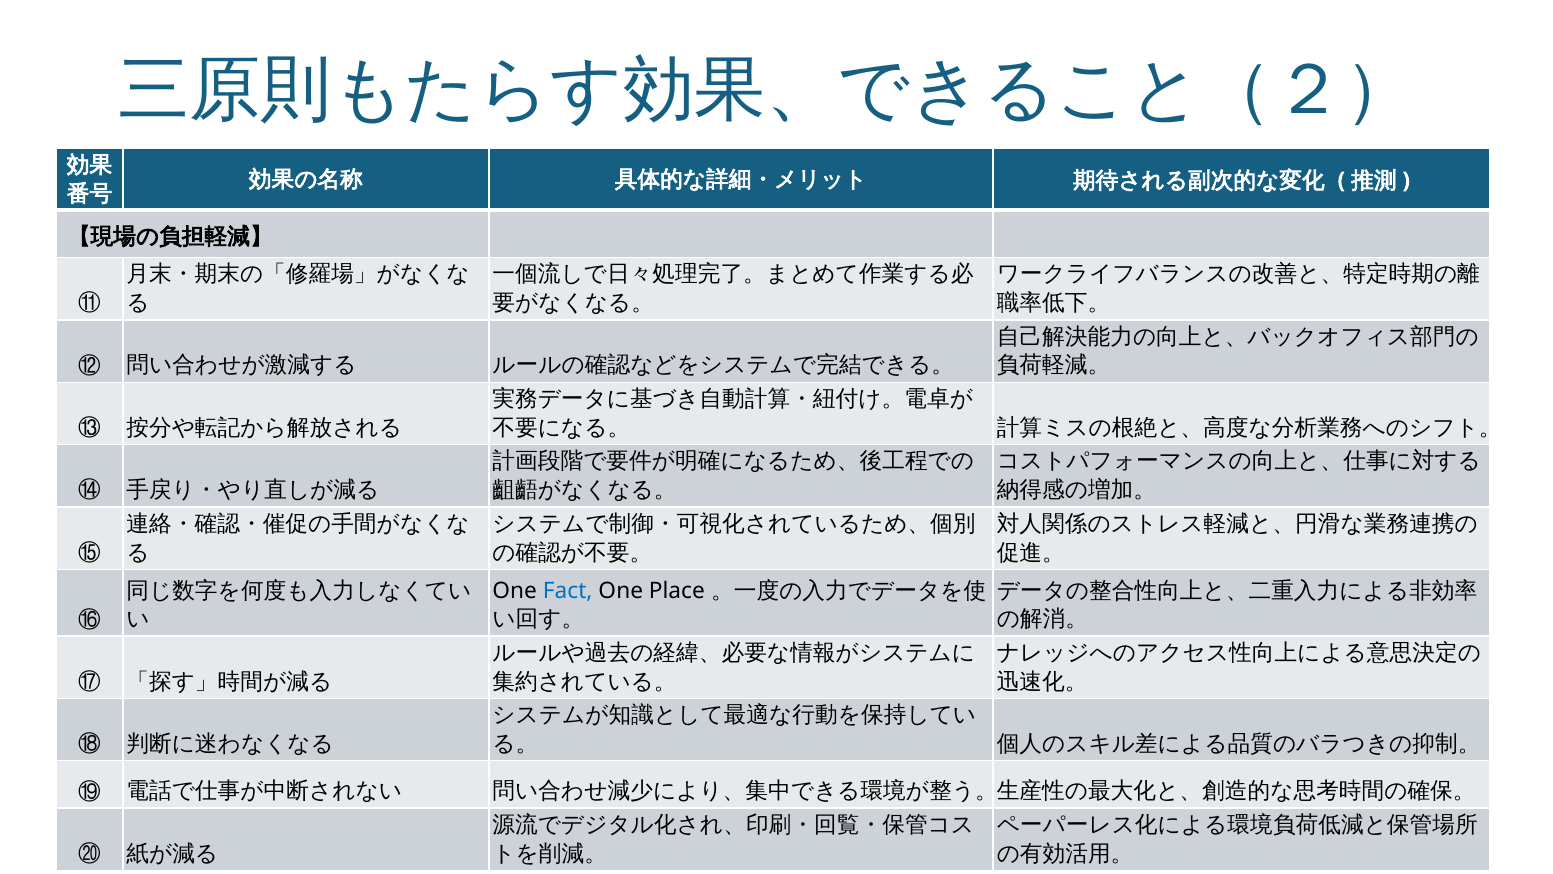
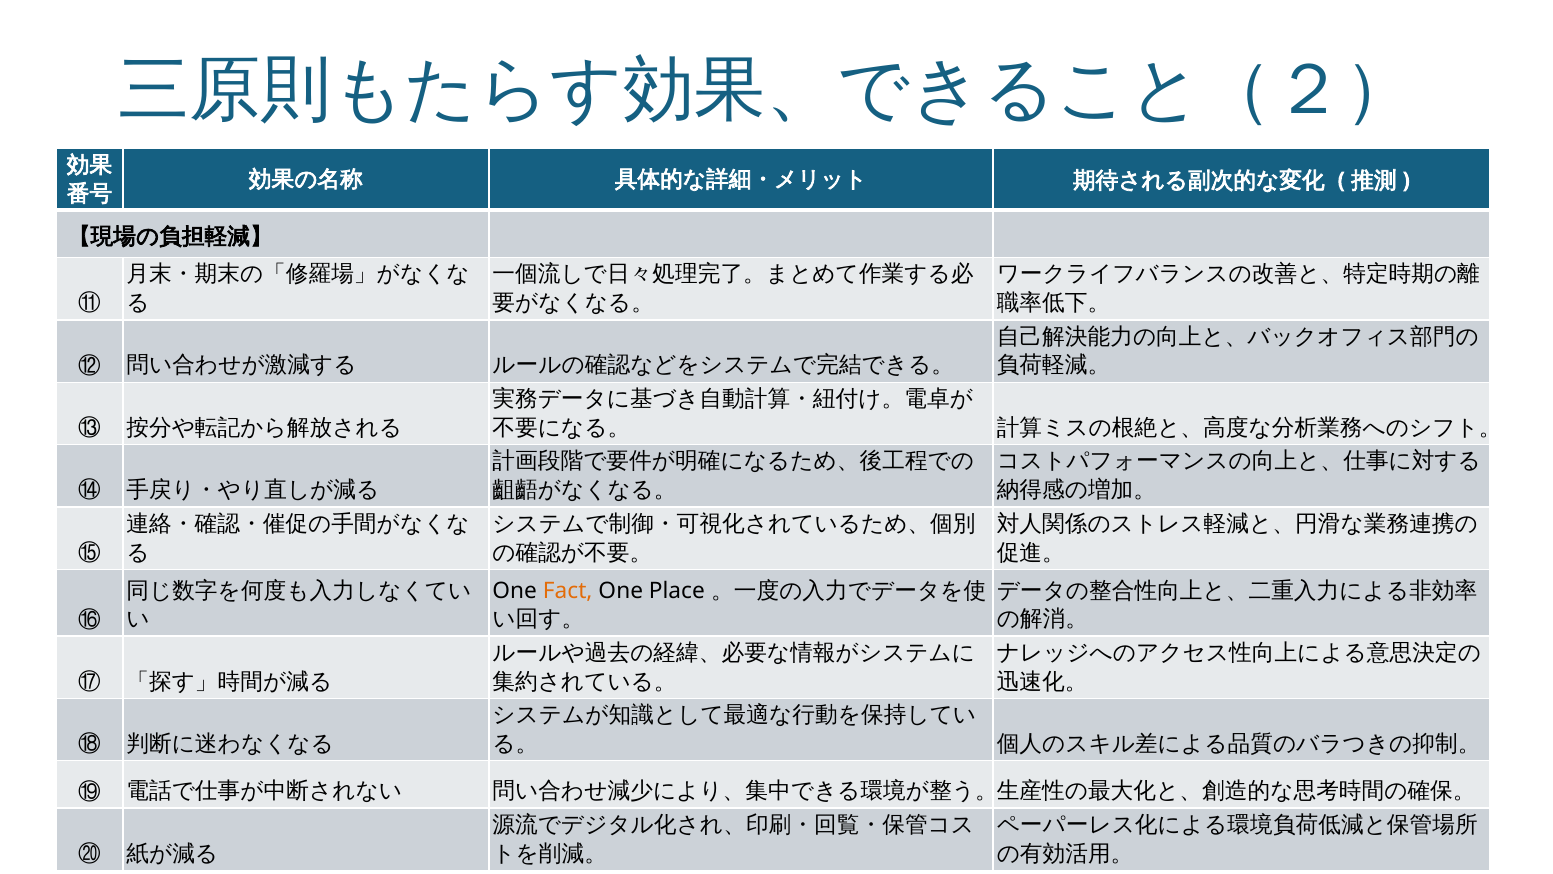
Fact colour: blue -> orange
